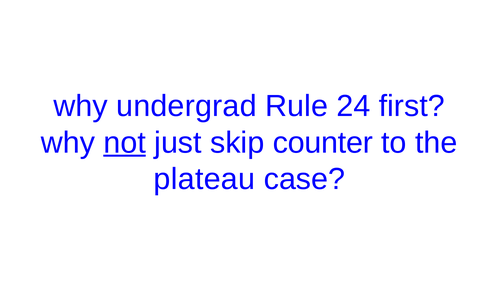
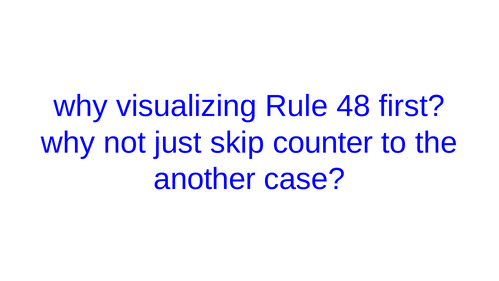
undergrad: undergrad -> visualizing
24: 24 -> 48
not underline: present -> none
plateau: plateau -> another
